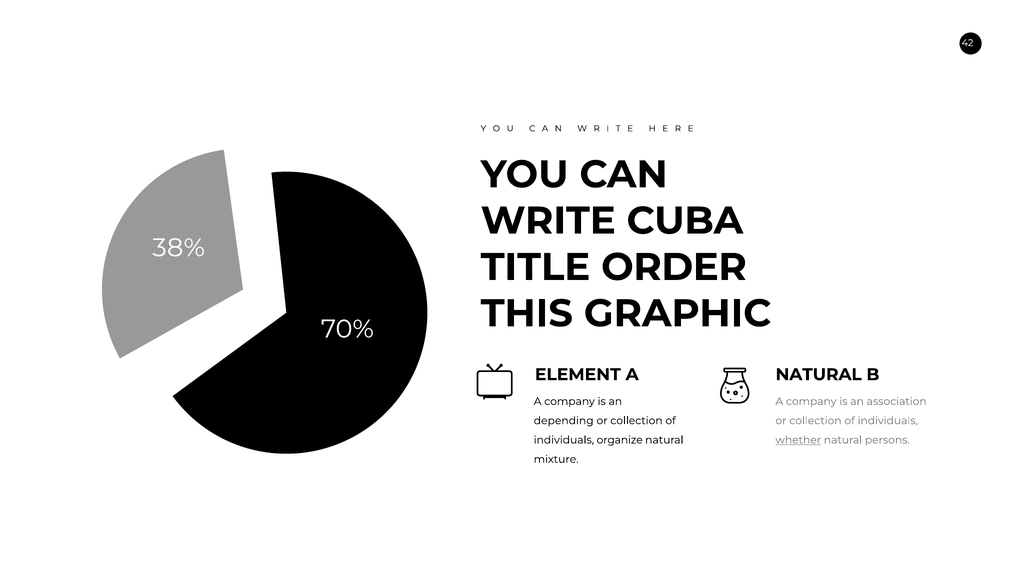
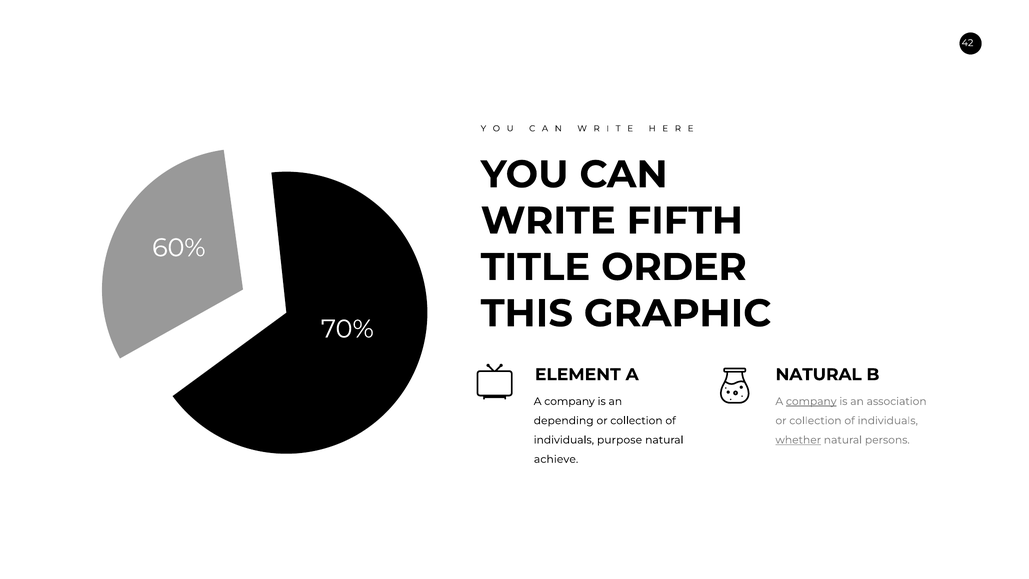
CUBA: CUBA -> FIFTH
38%: 38% -> 60%
company at (811, 401) underline: none -> present
organize: organize -> purpose
mixture: mixture -> achieve
